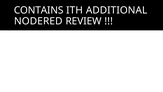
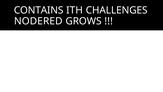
ADDITIONAL: ADDITIONAL -> CHALLENGES
REVIEW: REVIEW -> GROWS
